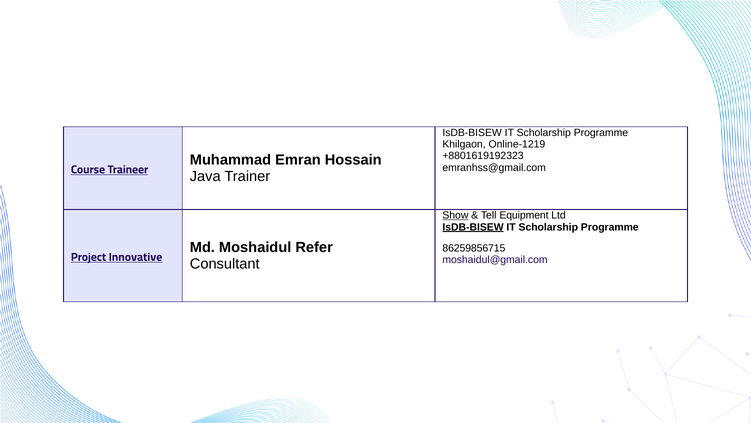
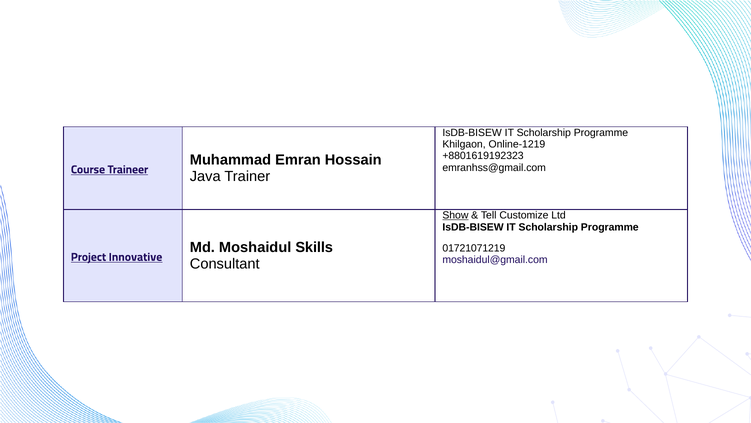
Equipment: Equipment -> Customize
IsDB-BISEW at (473, 227) underline: present -> none
Refer: Refer -> Skills
86259856715: 86259856715 -> 01721071219
